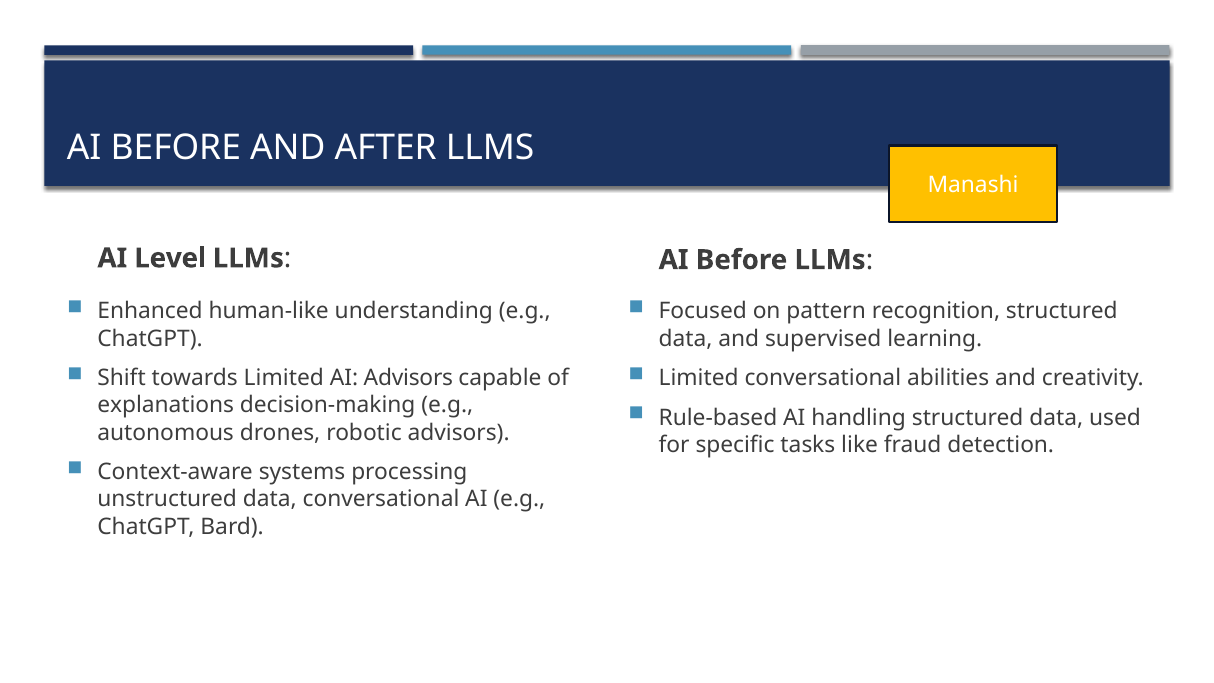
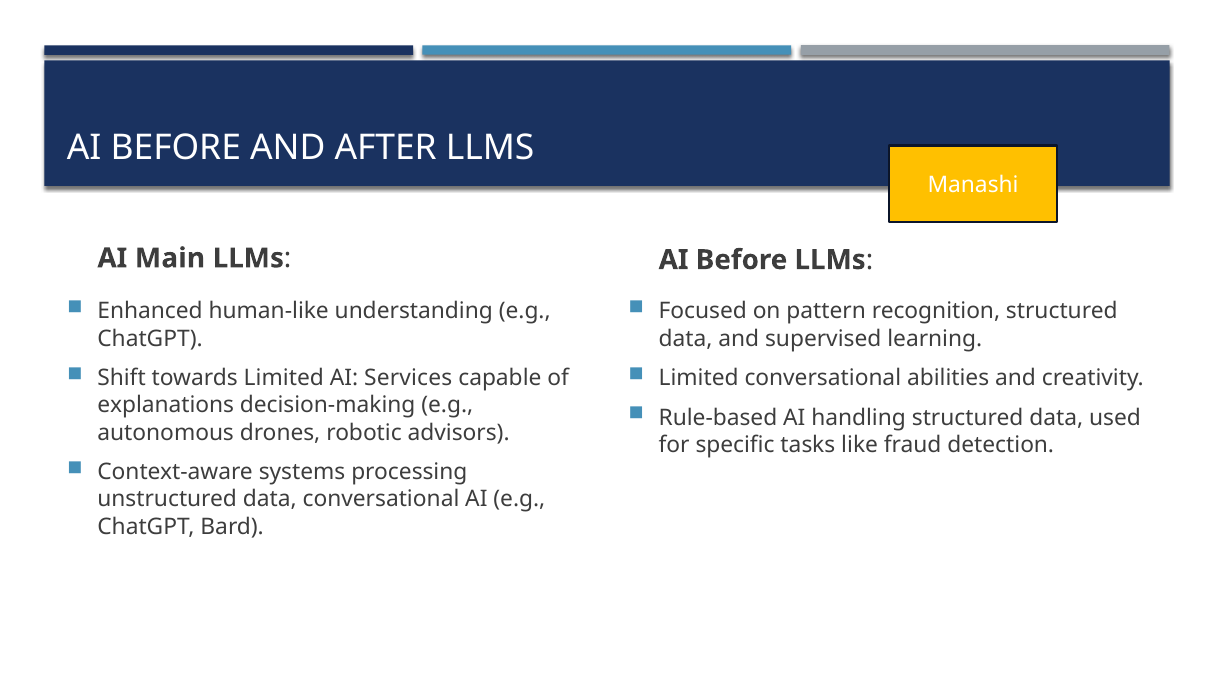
Level: Level -> Main
AI Advisors: Advisors -> Services
